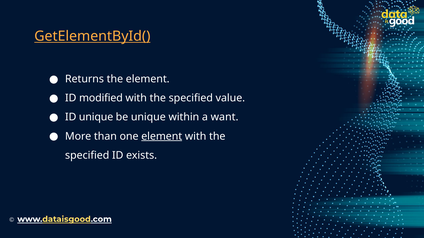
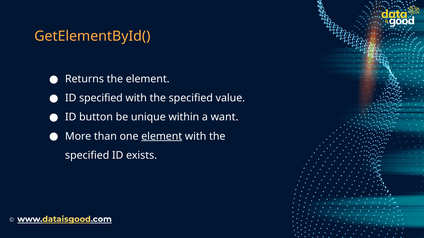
GetElementById( underline: present -> none
ID modified: modified -> specified
ID unique: unique -> button
